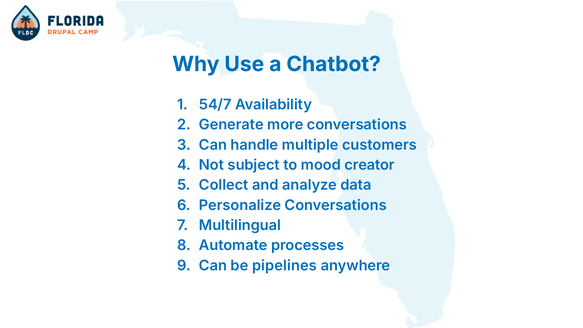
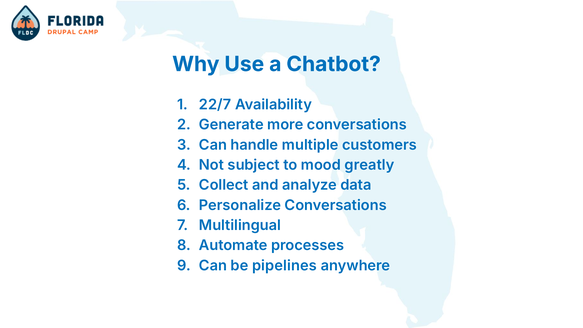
54/7: 54/7 -> 22/7
creator: creator -> greatly
